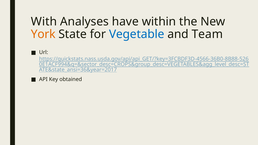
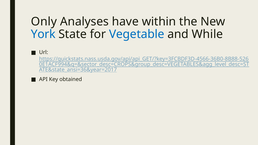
With: With -> Only
York colour: orange -> blue
Team: Team -> While
